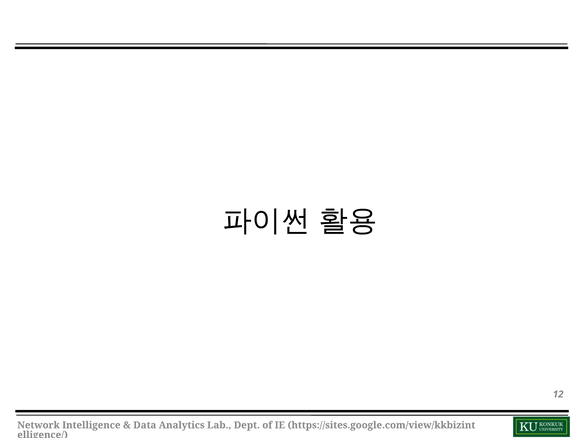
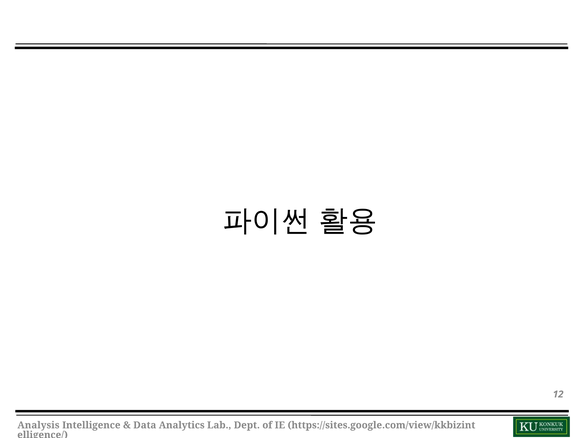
Network: Network -> Analysis
